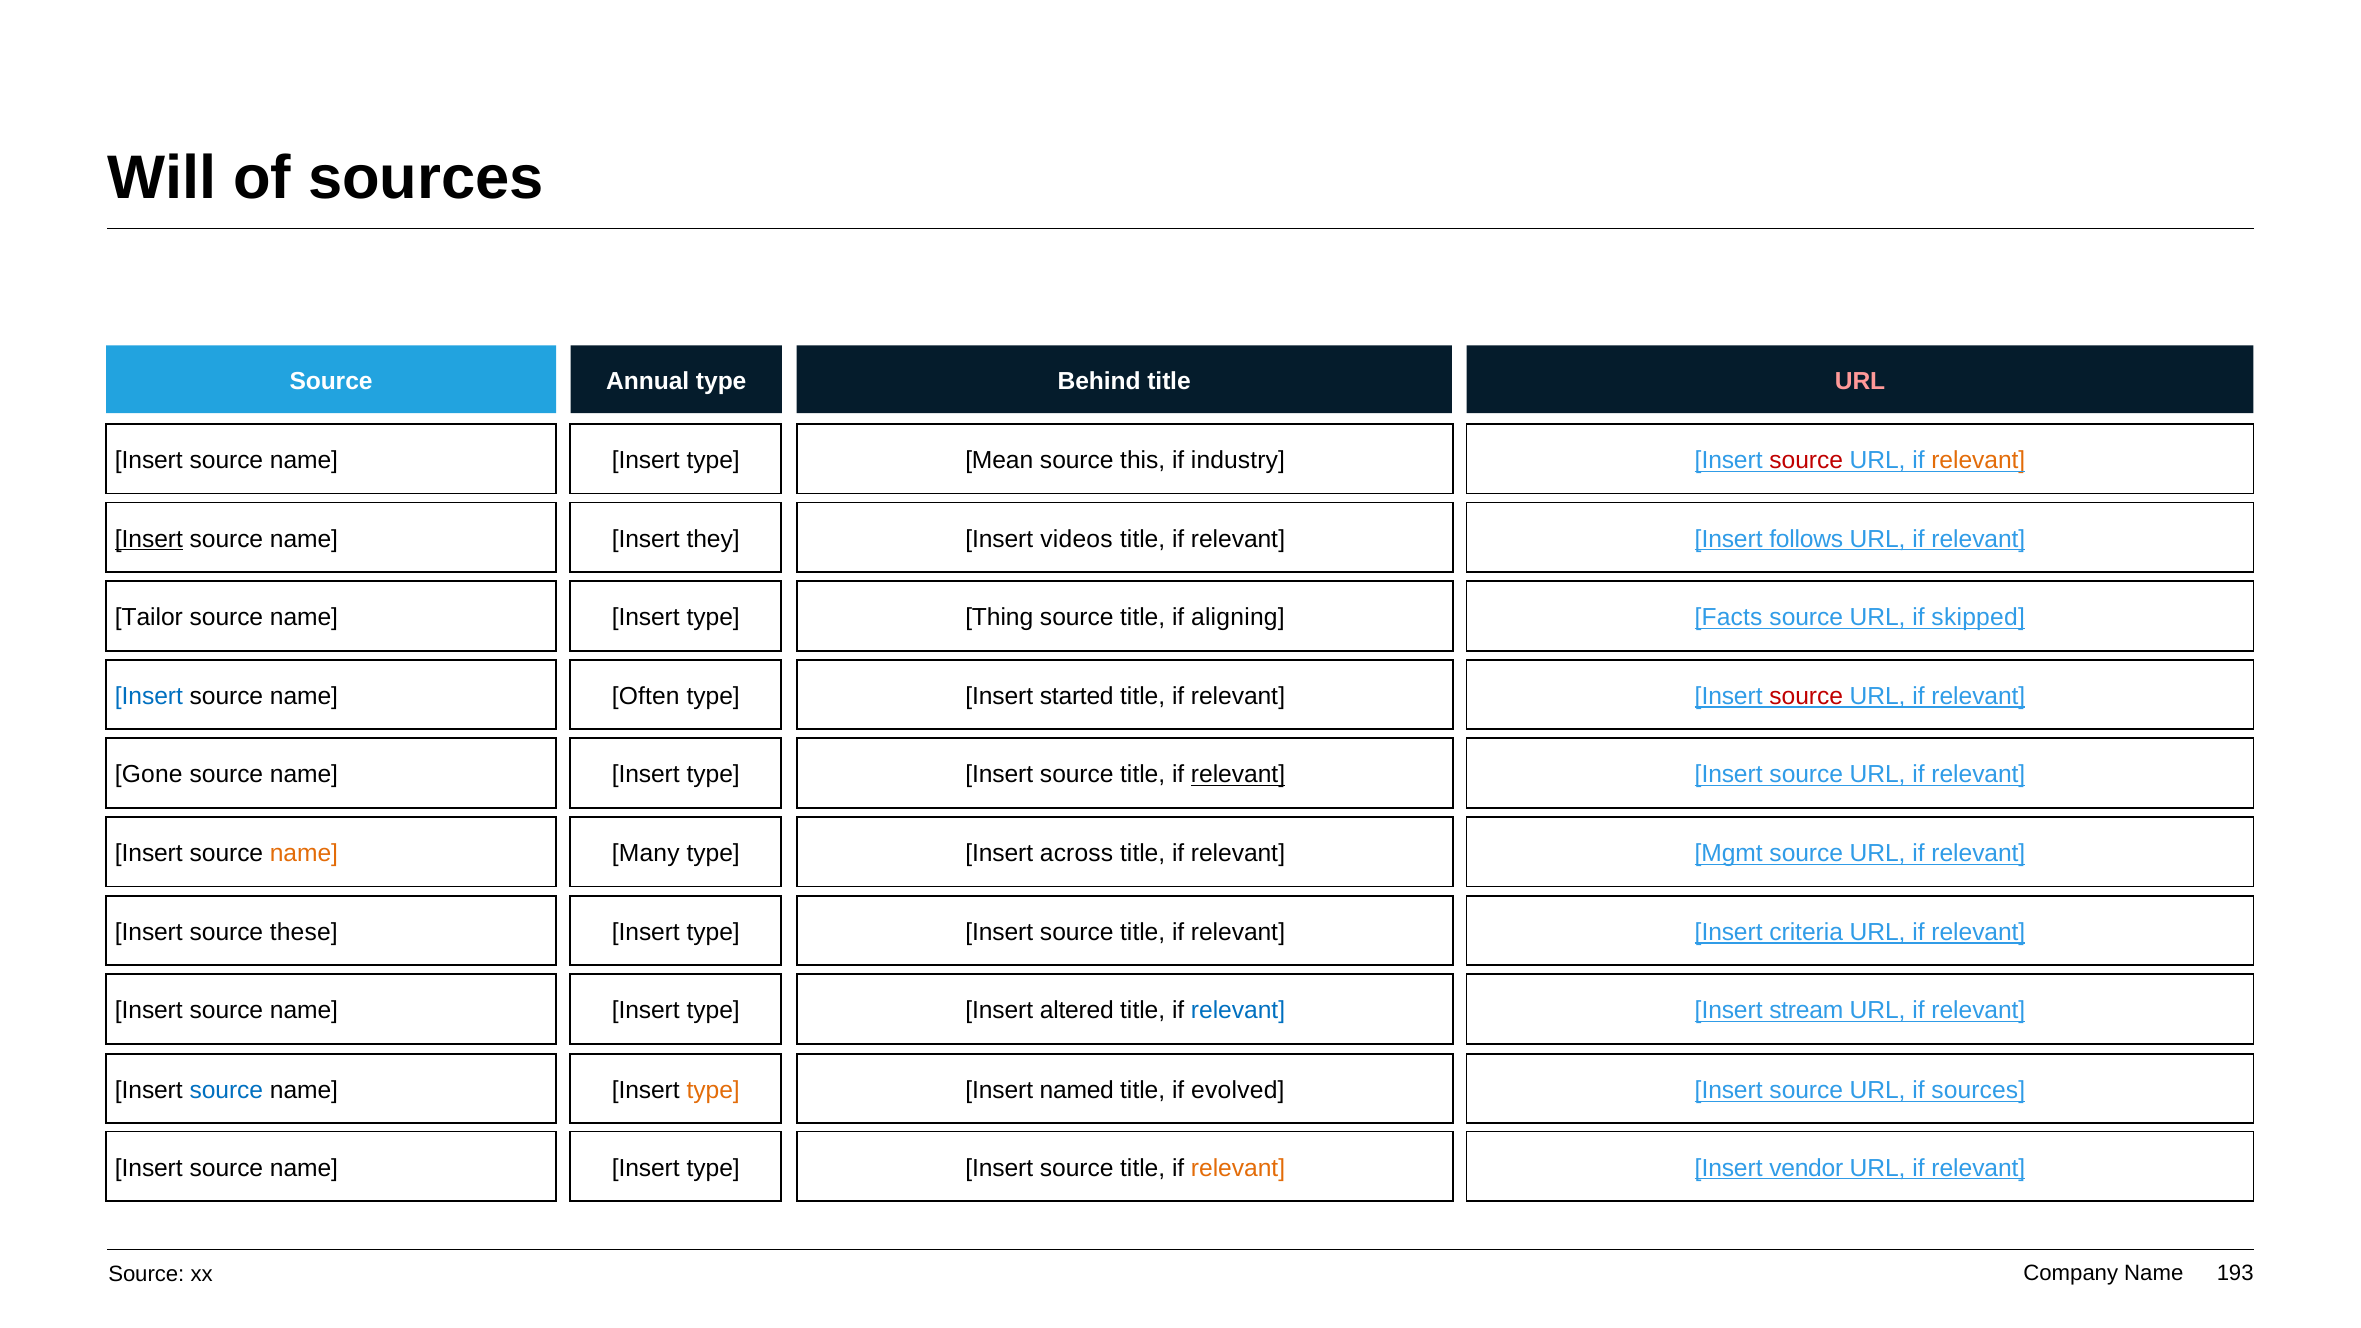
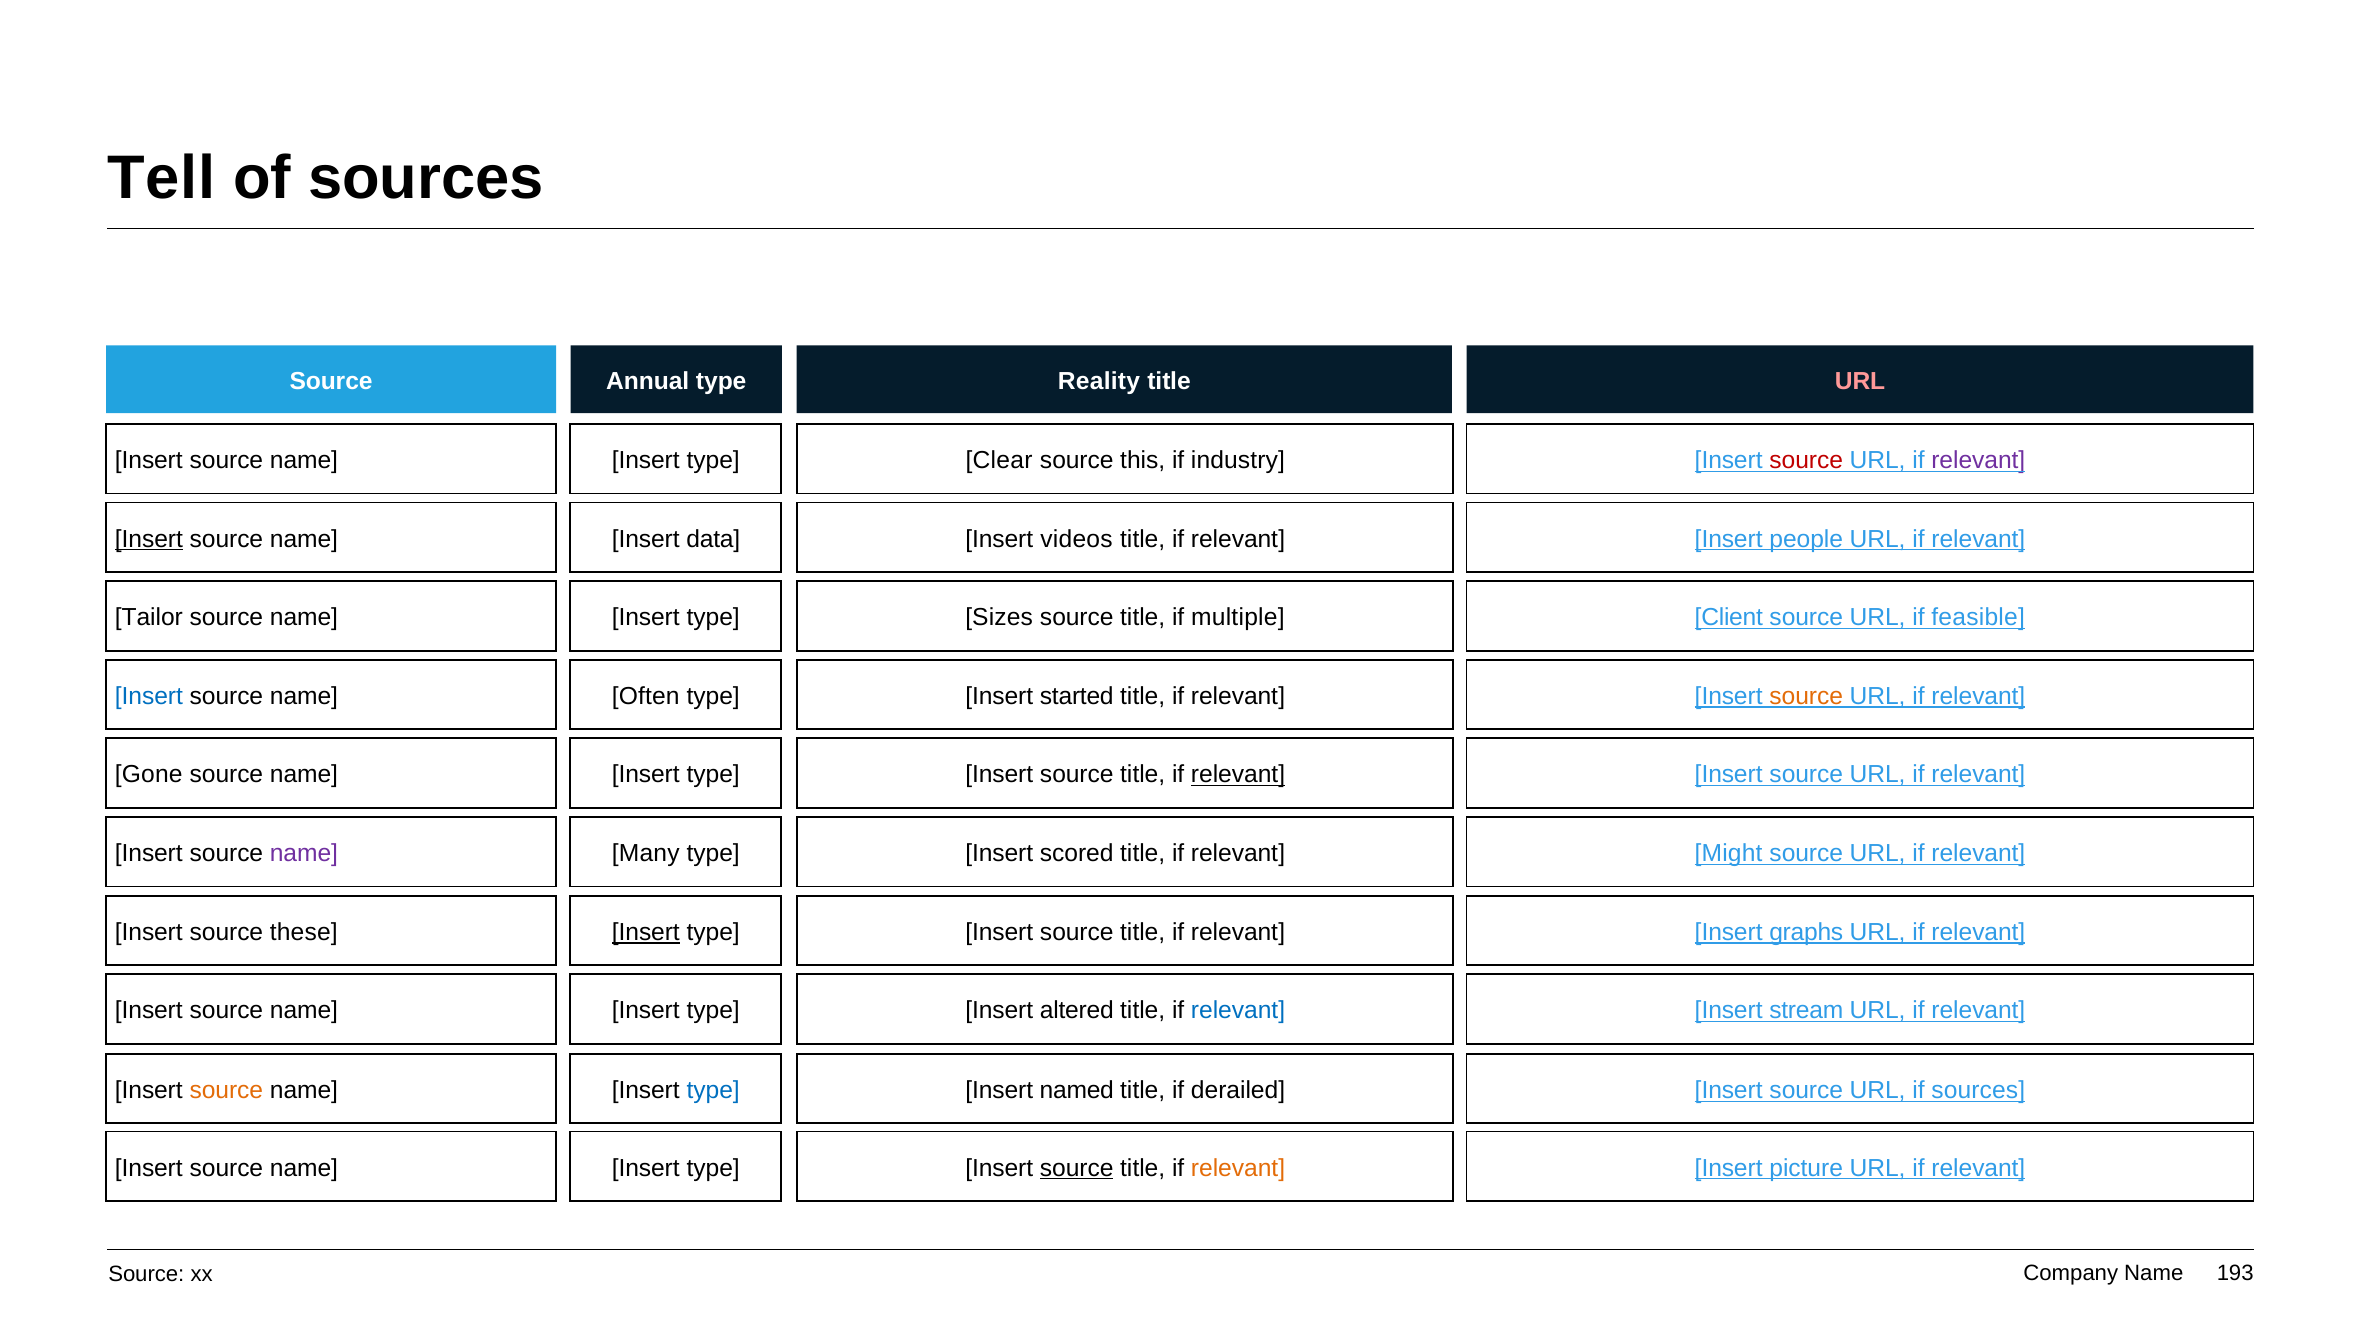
Will: Will -> Tell
Behind: Behind -> Reality
Mean: Mean -> Clear
relevant at (1978, 460) colour: orange -> purple
they: they -> data
follows: follows -> people
Thing: Thing -> Sizes
aligning: aligning -> multiple
Facts: Facts -> Client
skipped: skipped -> feasible
source at (1806, 696) colour: red -> orange
name at (304, 853) colour: orange -> purple
across: across -> scored
Mgmt: Mgmt -> Might
Insert at (646, 932) underline: none -> present
criteria: criteria -> graphs
source at (226, 1090) colour: blue -> orange
type at (713, 1090) colour: orange -> blue
evolved: evolved -> derailed
source at (1077, 1168) underline: none -> present
vendor: vendor -> picture
